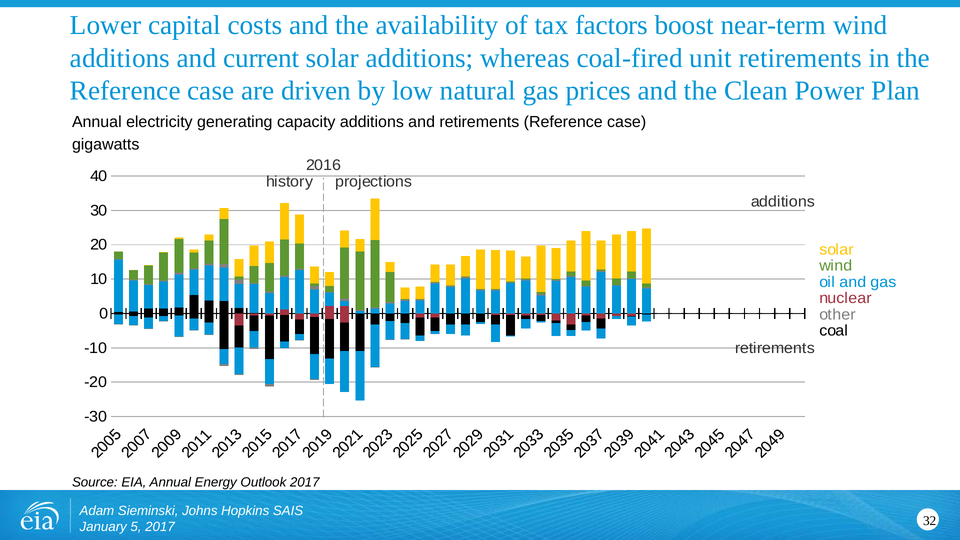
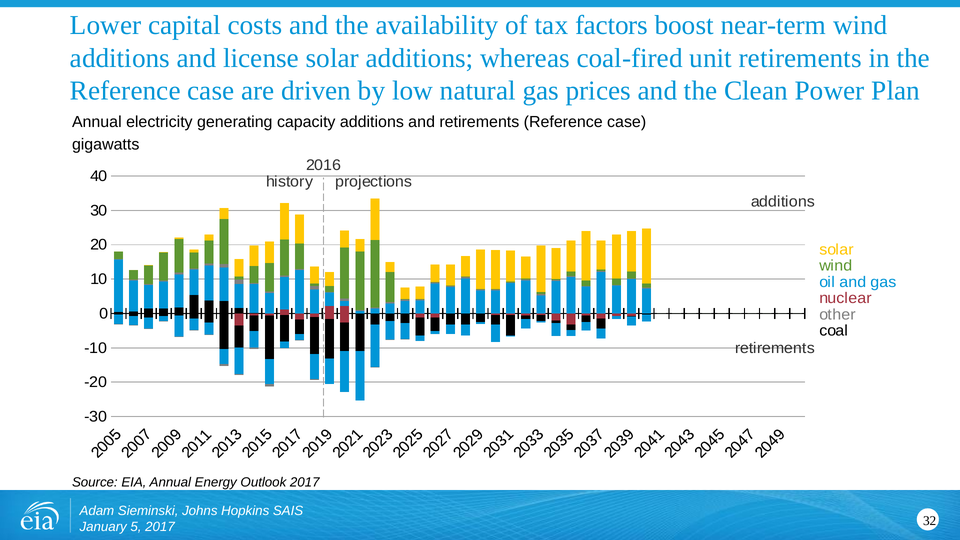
current: current -> license
